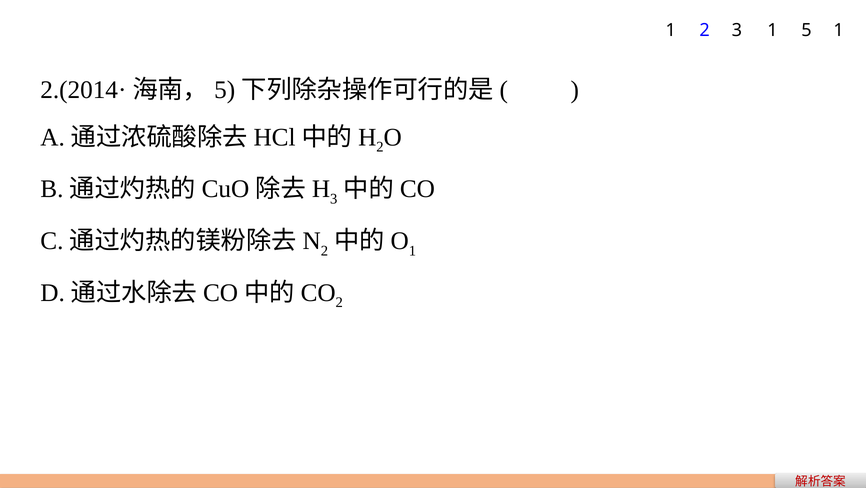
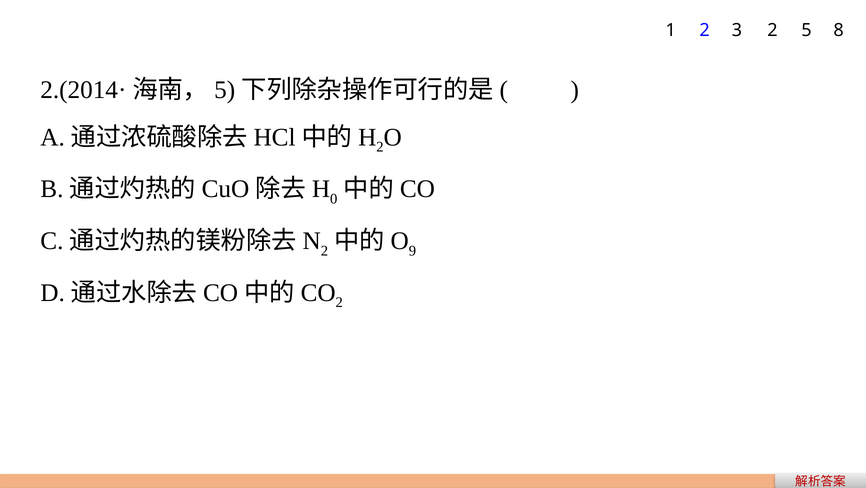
3 1: 1 -> 2
5 1: 1 -> 8
3 at (334, 199): 3 -> 0
1 at (412, 250): 1 -> 9
